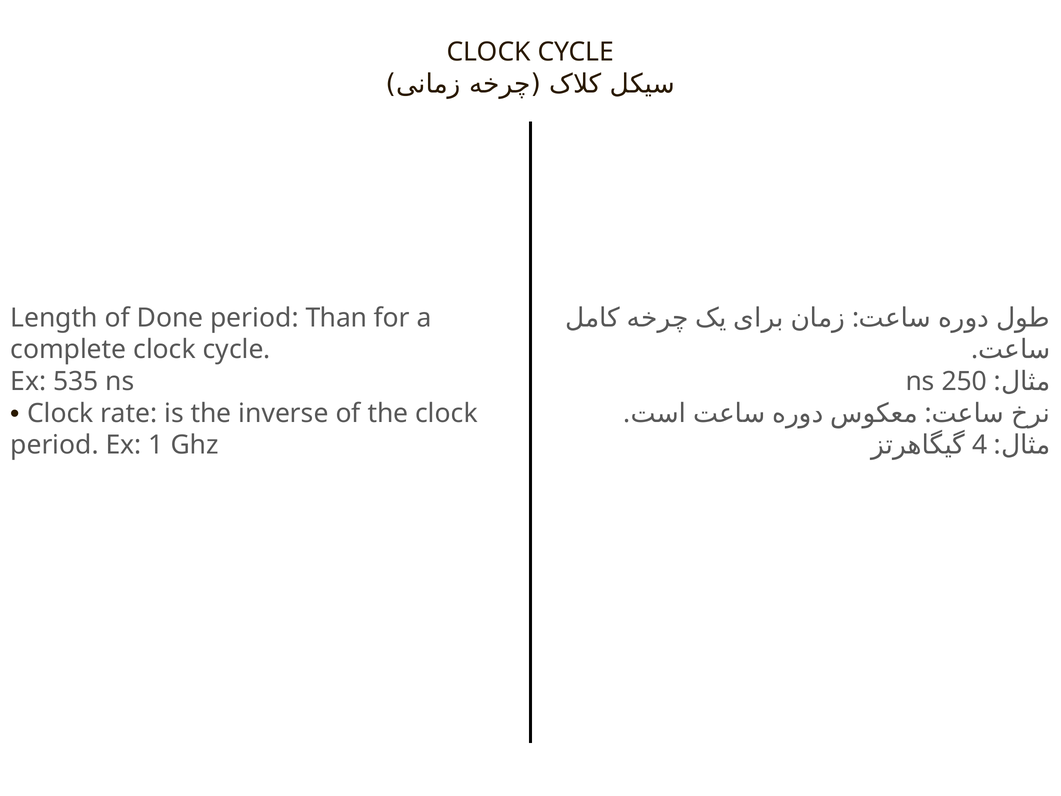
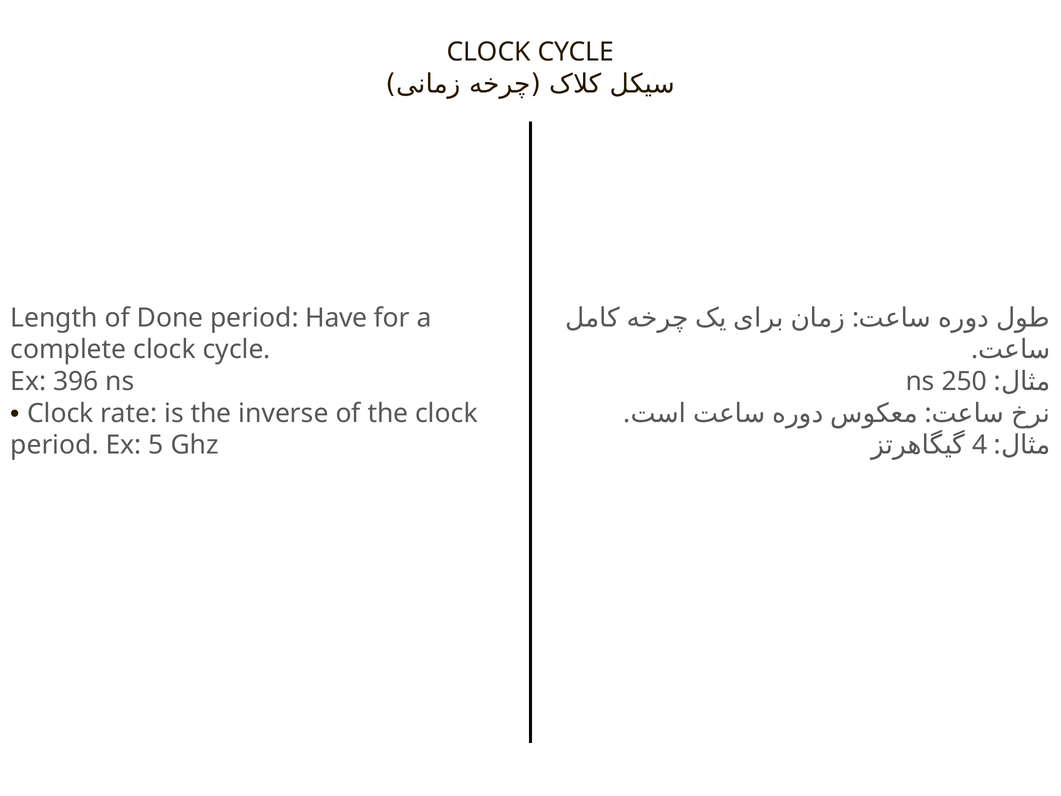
Than: Than -> Have
535: 535 -> 396
1: 1 -> 5
